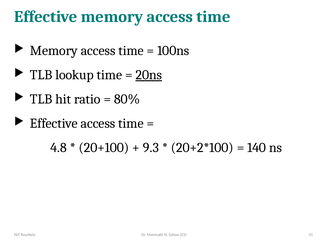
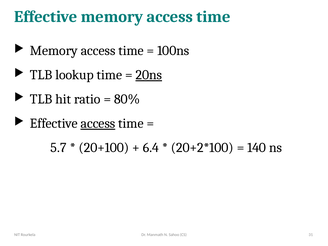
access at (98, 123) underline: none -> present
4.8: 4.8 -> 5.7
9.3: 9.3 -> 6.4
